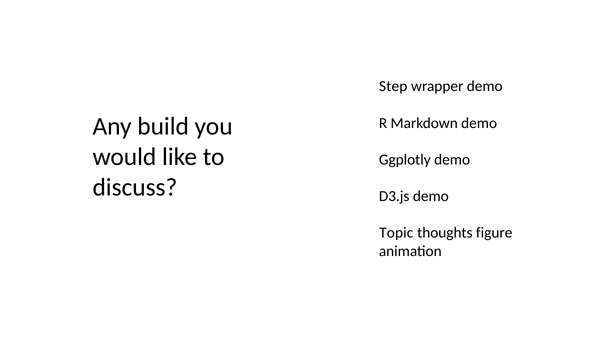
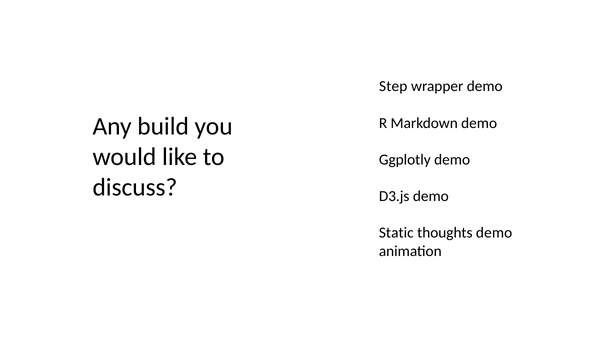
Topic: Topic -> Static
thoughts figure: figure -> demo
